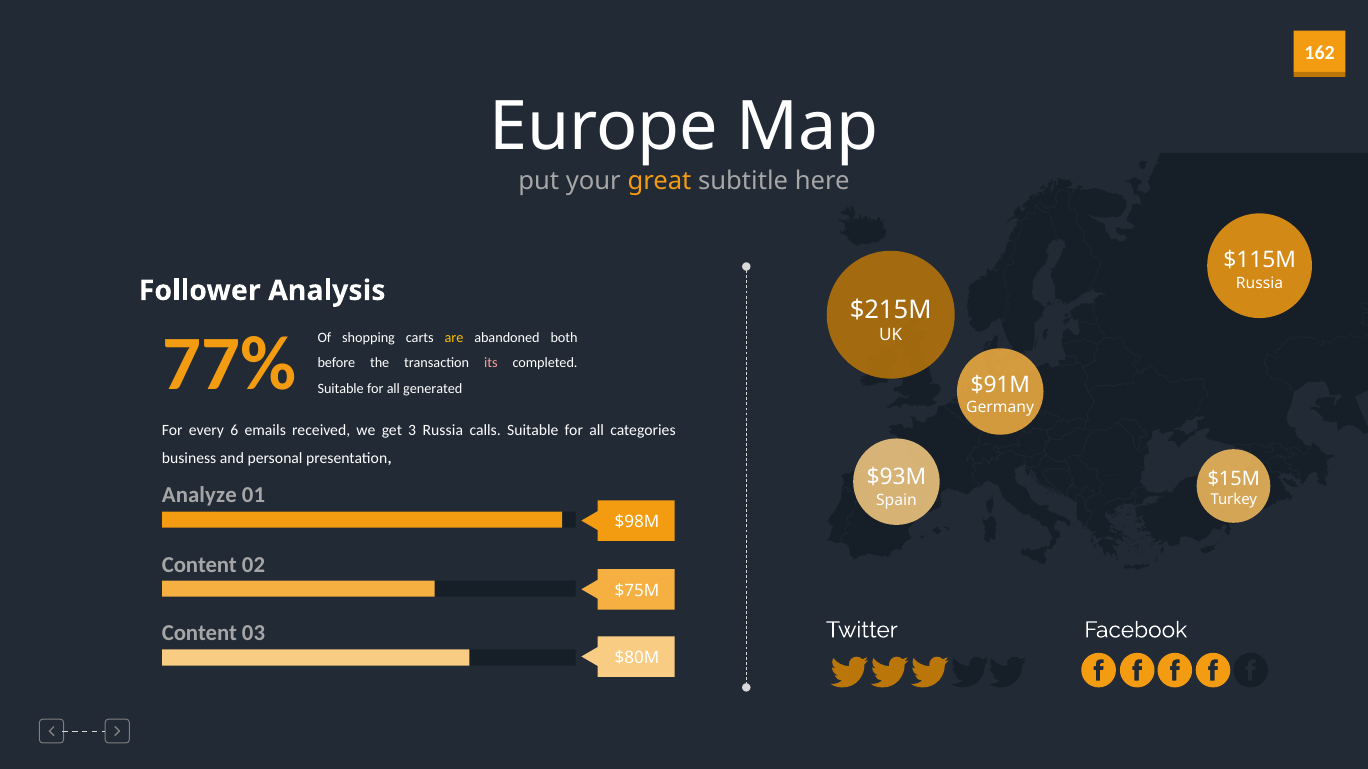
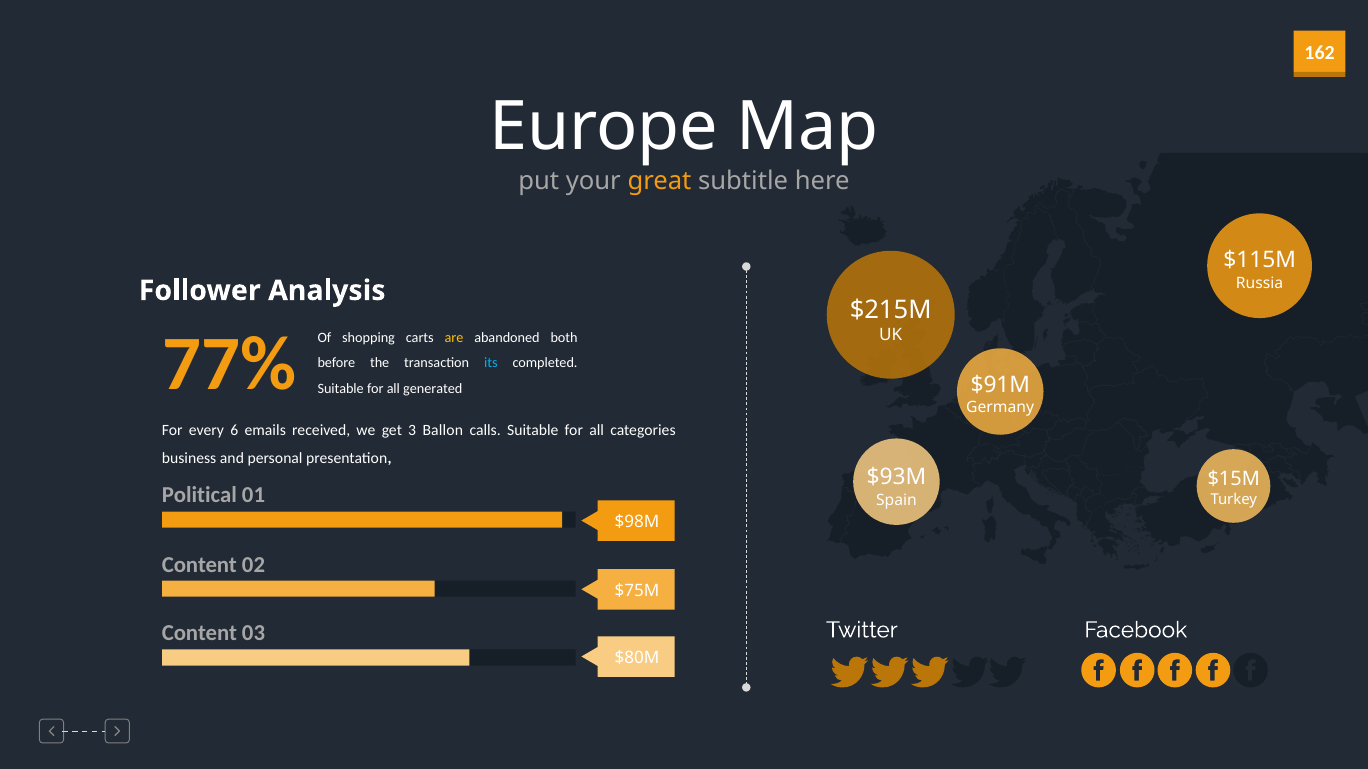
its colour: pink -> light blue
3 Russia: Russia -> Ballon
Analyze: Analyze -> Political
